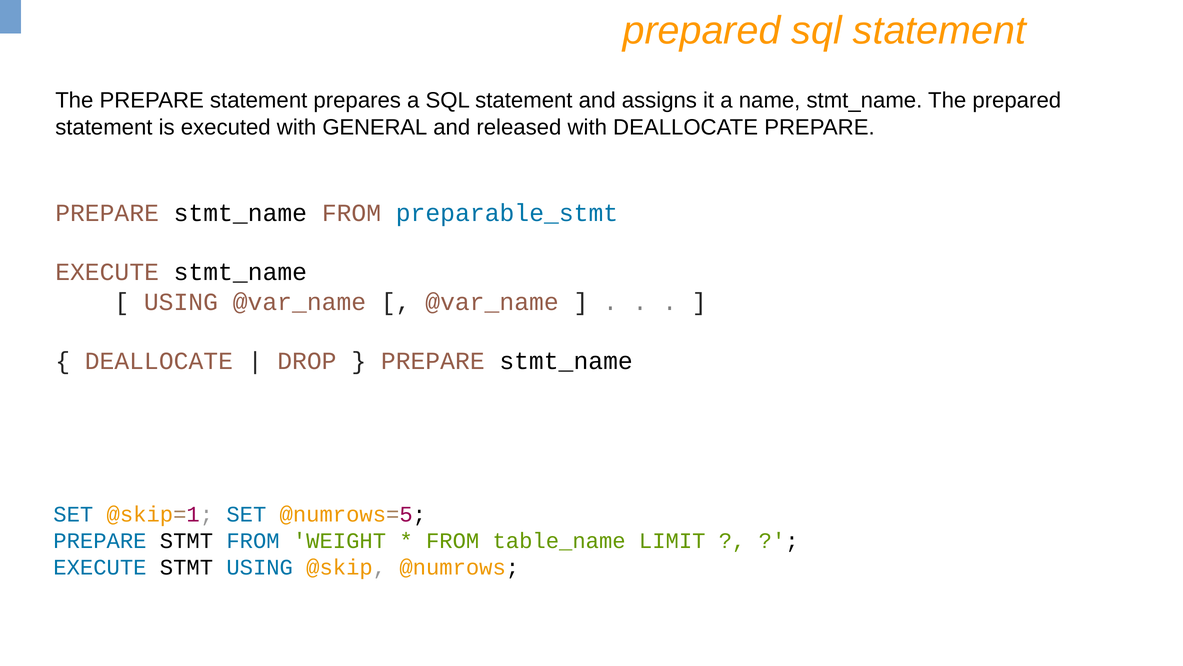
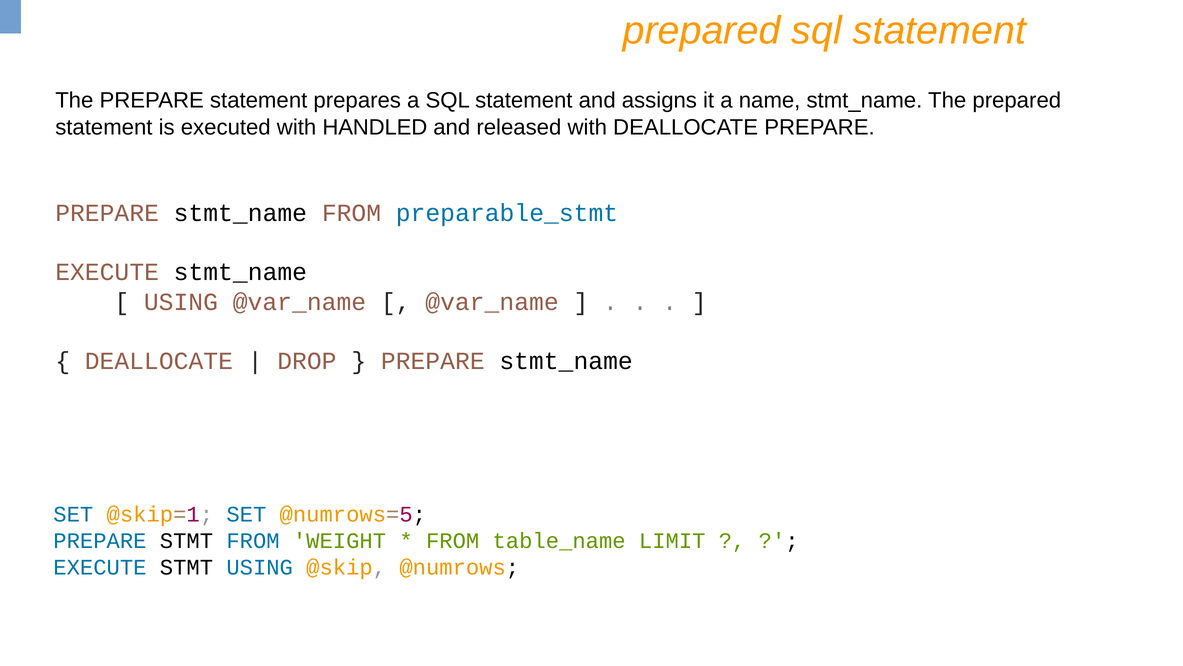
GENERAL: GENERAL -> HANDLED
